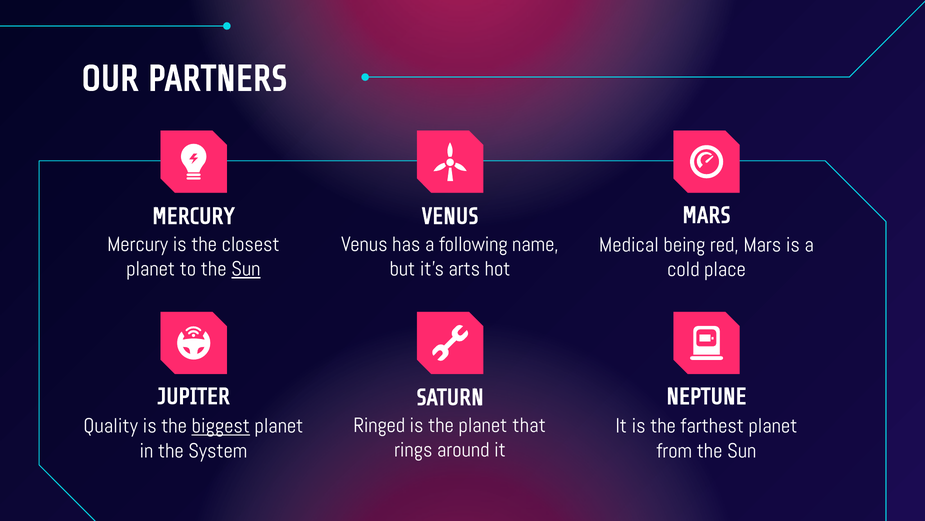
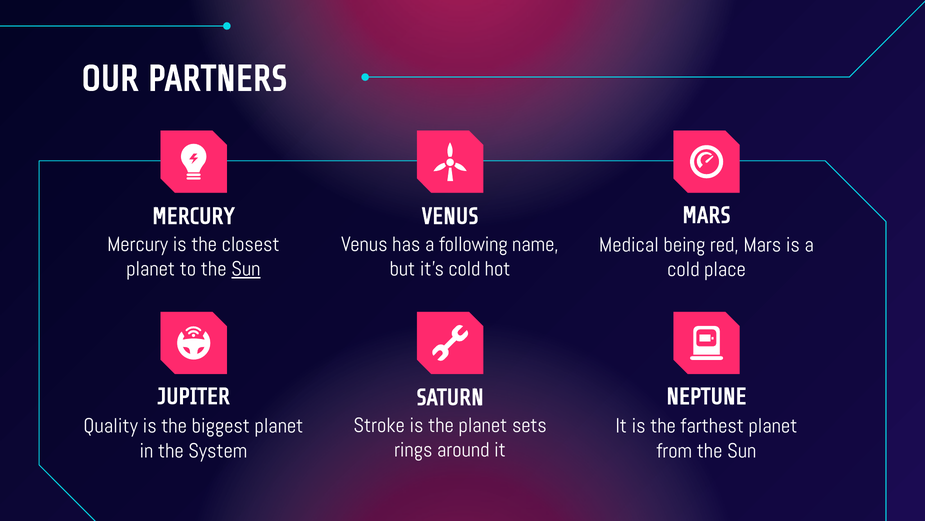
it's arts: arts -> cold
Ringed: Ringed -> Stroke
that: that -> sets
biggest underline: present -> none
